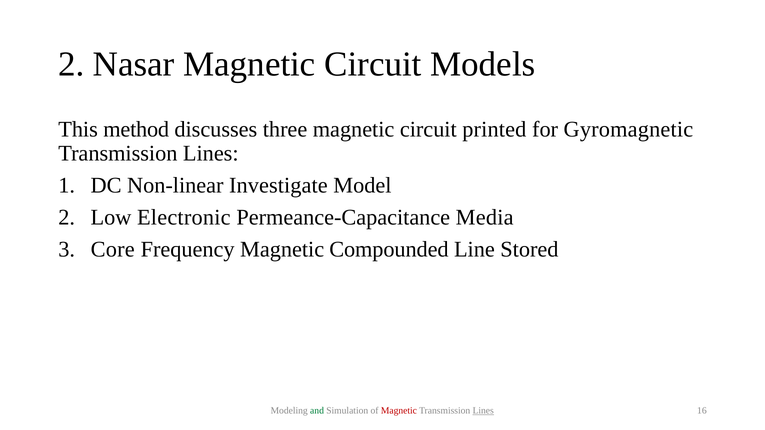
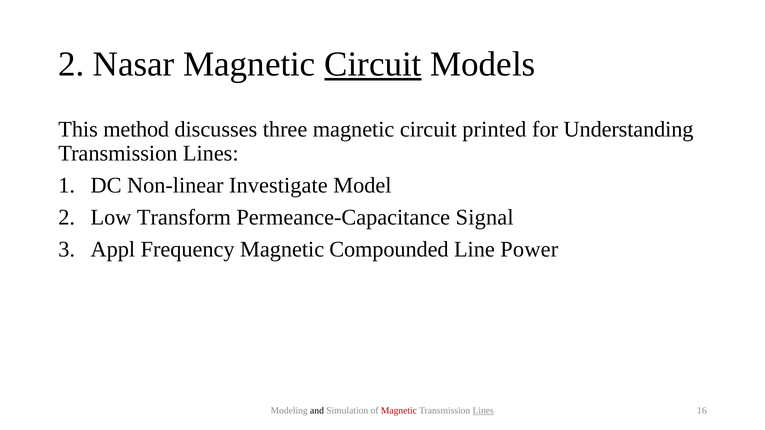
Circuit at (373, 64) underline: none -> present
Gyromagnetic: Gyromagnetic -> Understanding
Electronic: Electronic -> Transform
Media: Media -> Signal
Core: Core -> Appl
Stored: Stored -> Power
and colour: green -> black
